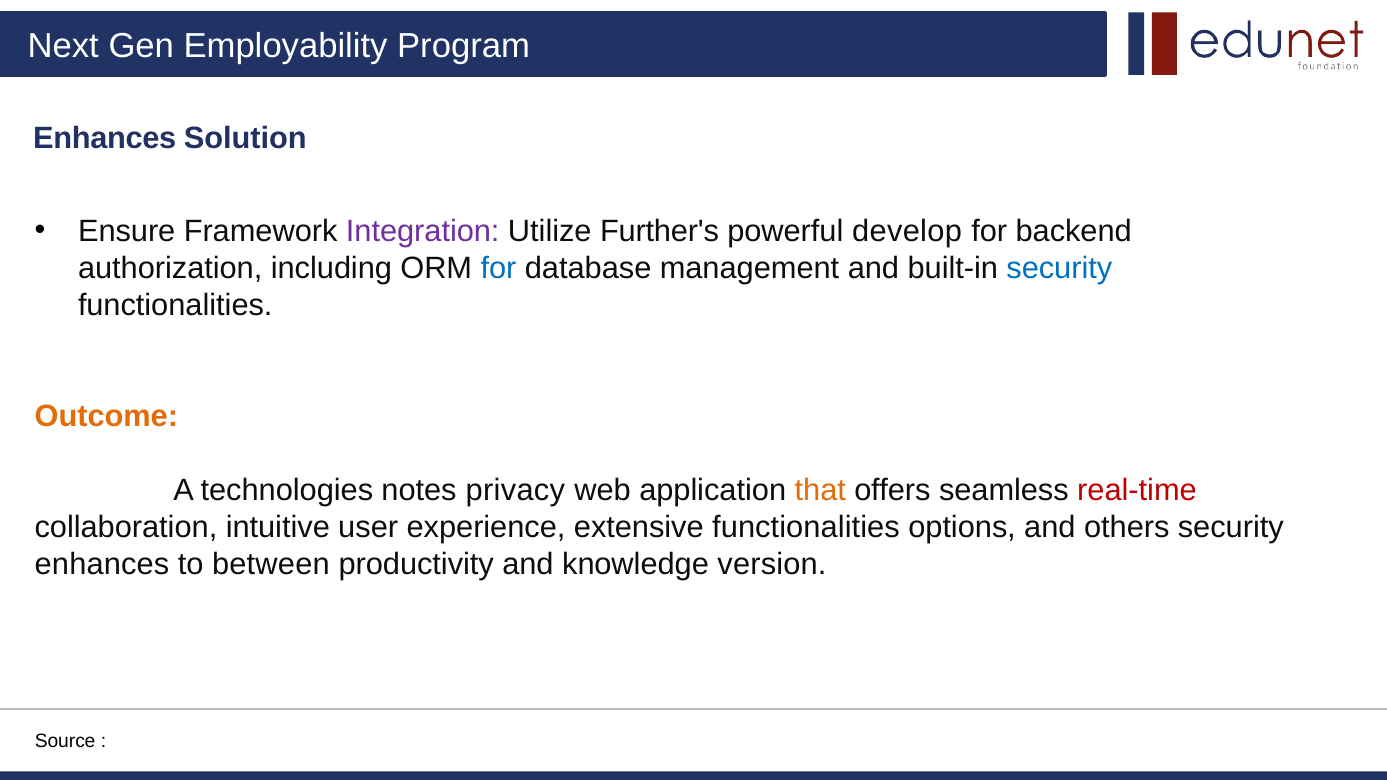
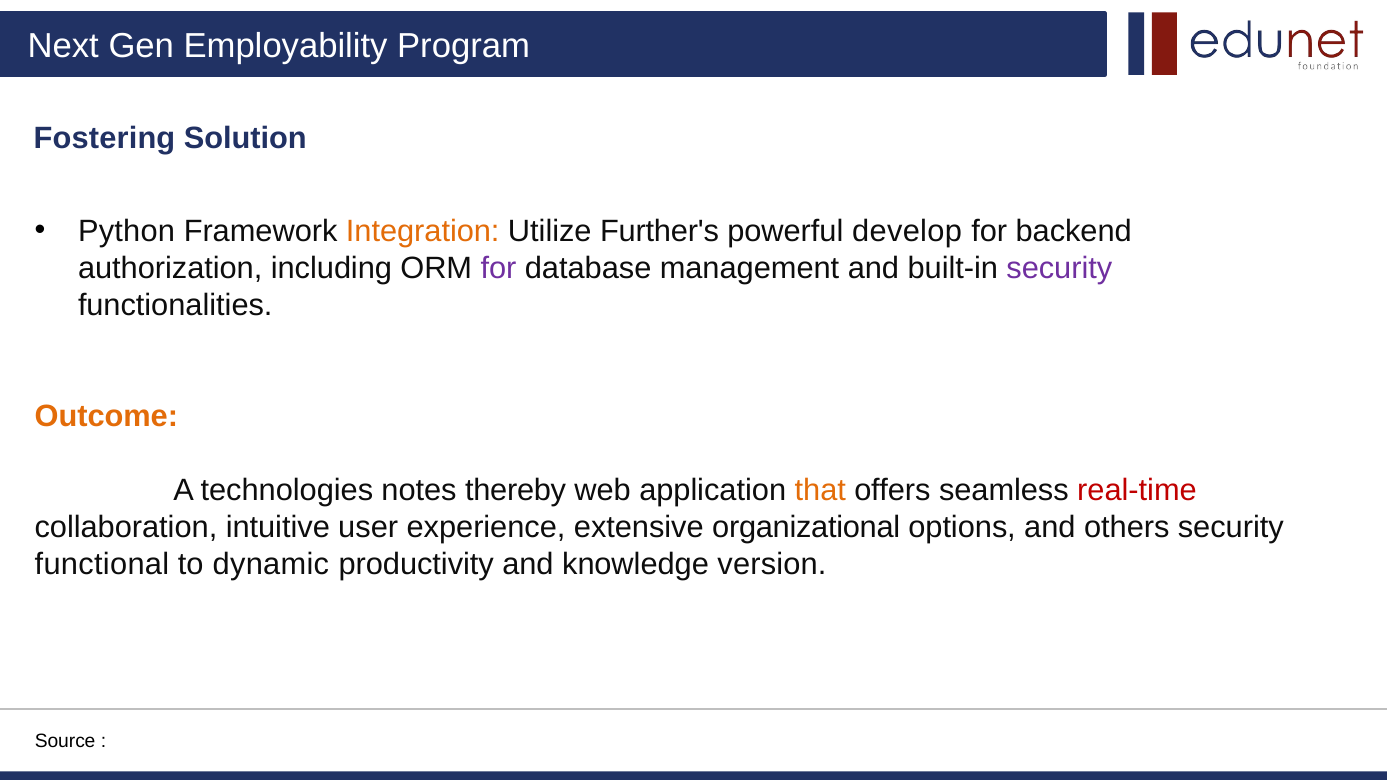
Enhances at (105, 138): Enhances -> Fostering
Ensure: Ensure -> Python
Integration colour: purple -> orange
for at (499, 269) colour: blue -> purple
security at (1059, 269) colour: blue -> purple
privacy: privacy -> thereby
extensive functionalities: functionalities -> organizational
enhances at (102, 564): enhances -> functional
between: between -> dynamic
